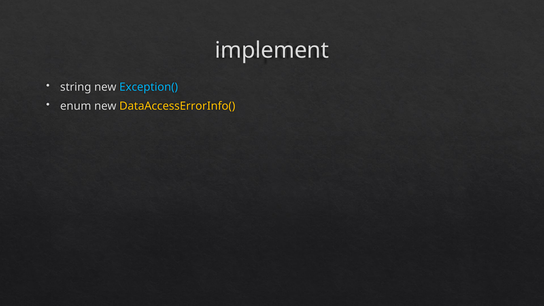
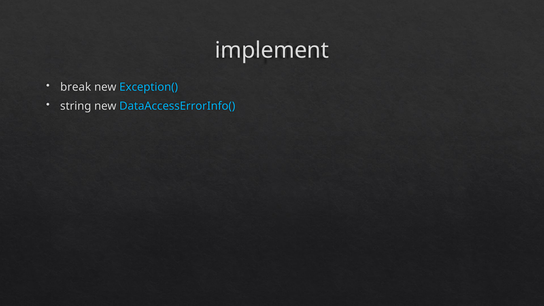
string: string -> break
enum: enum -> string
DataAccessErrorInfo( colour: yellow -> light blue
